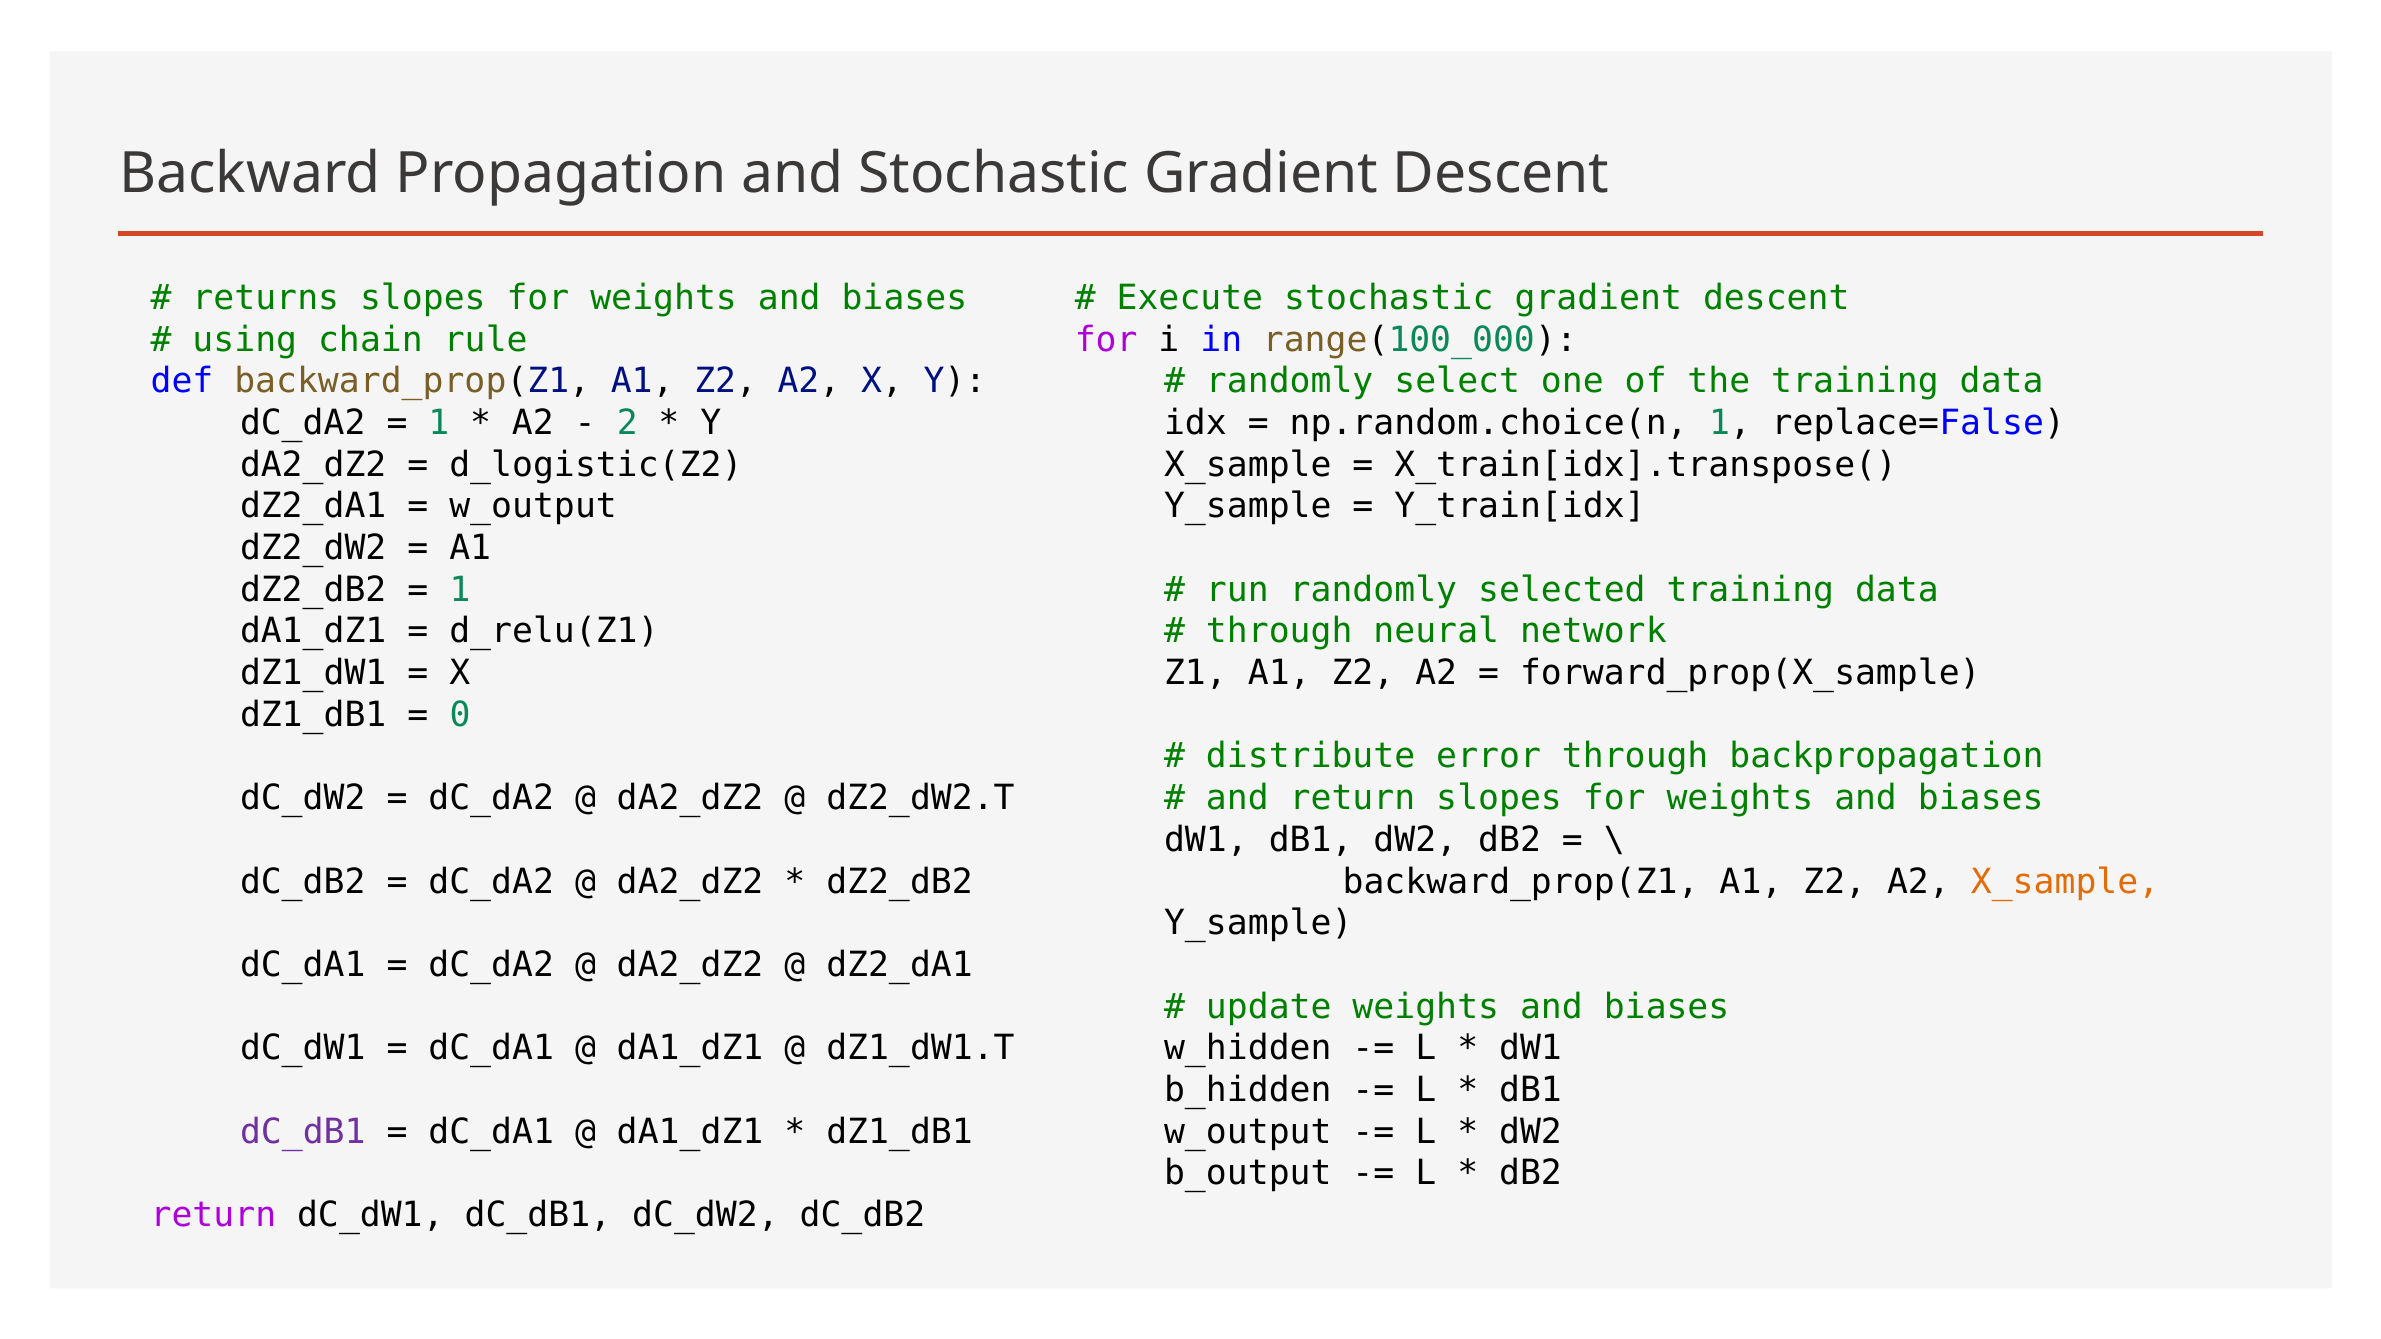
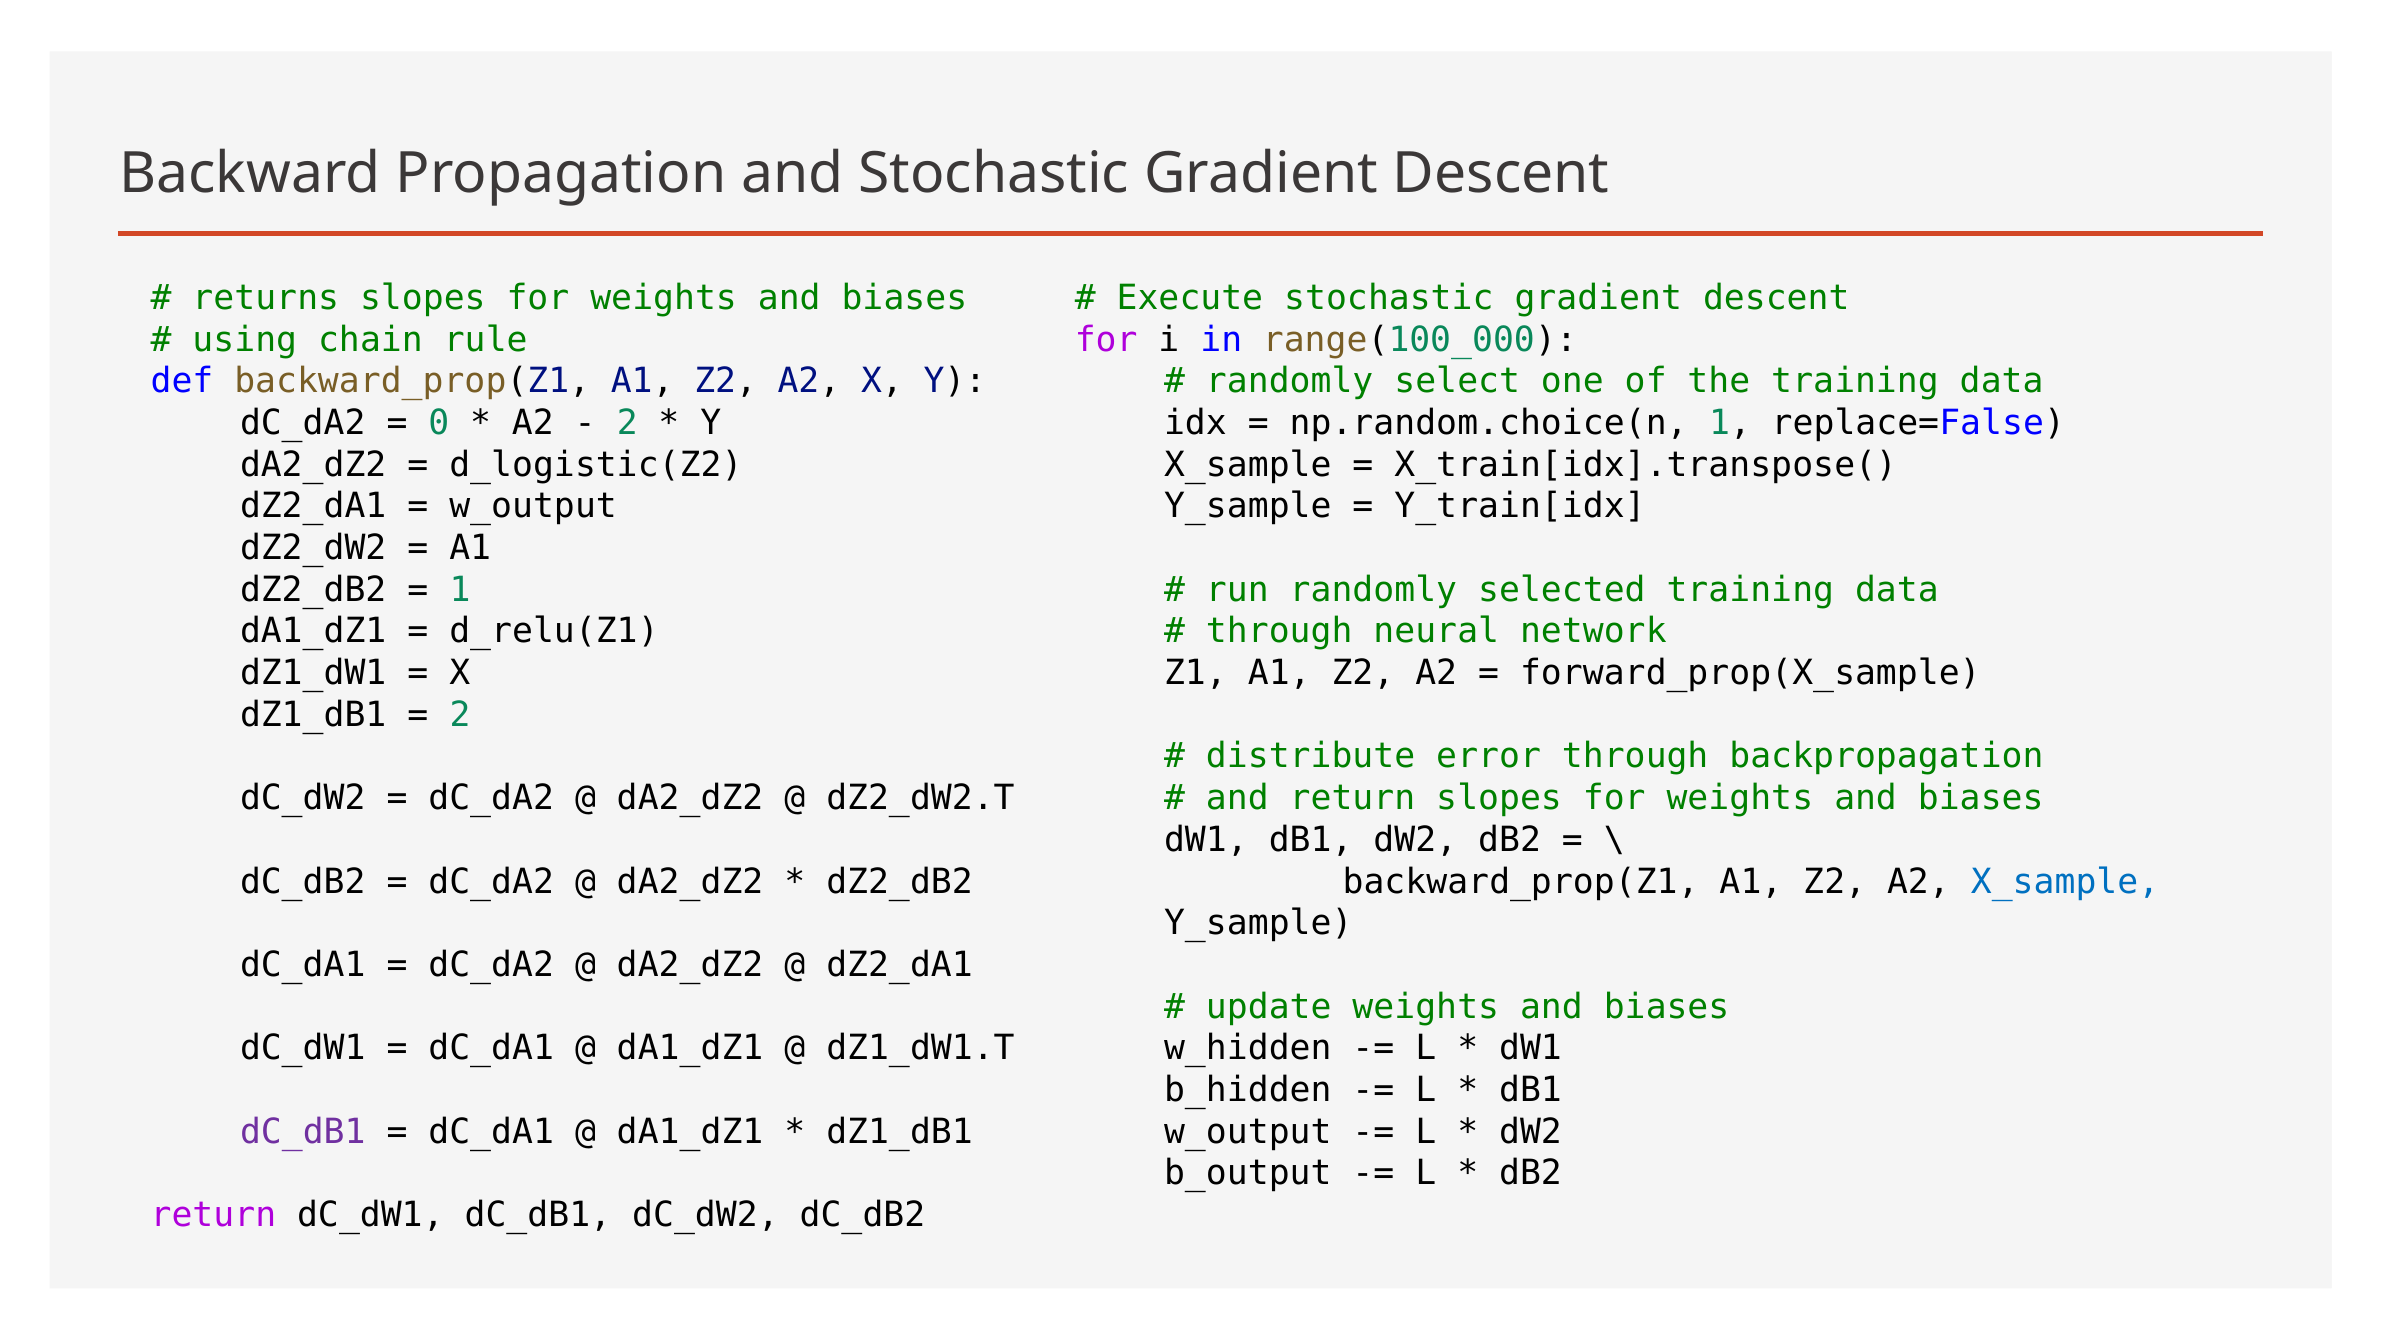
1 at (439, 423): 1 -> 0
0 at (460, 715): 0 -> 2
X_sample at (2065, 882) colour: orange -> blue
